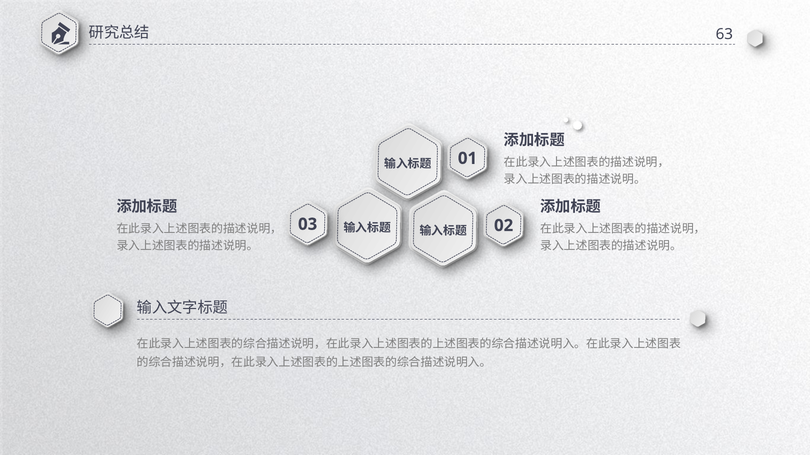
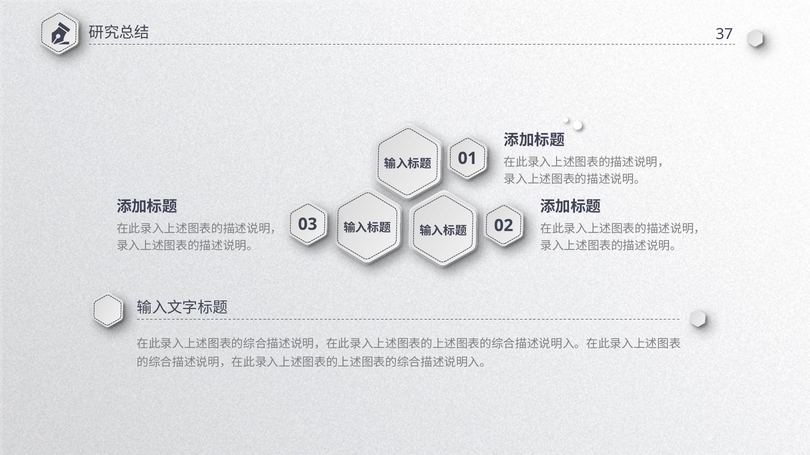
63: 63 -> 37
